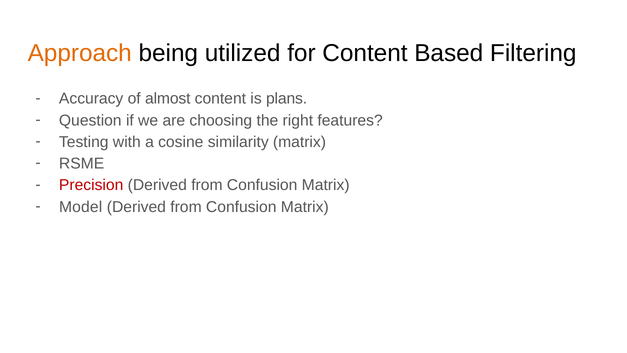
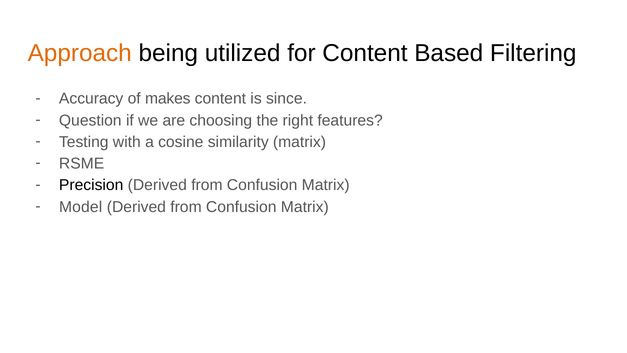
almost: almost -> makes
plans: plans -> since
Precision colour: red -> black
